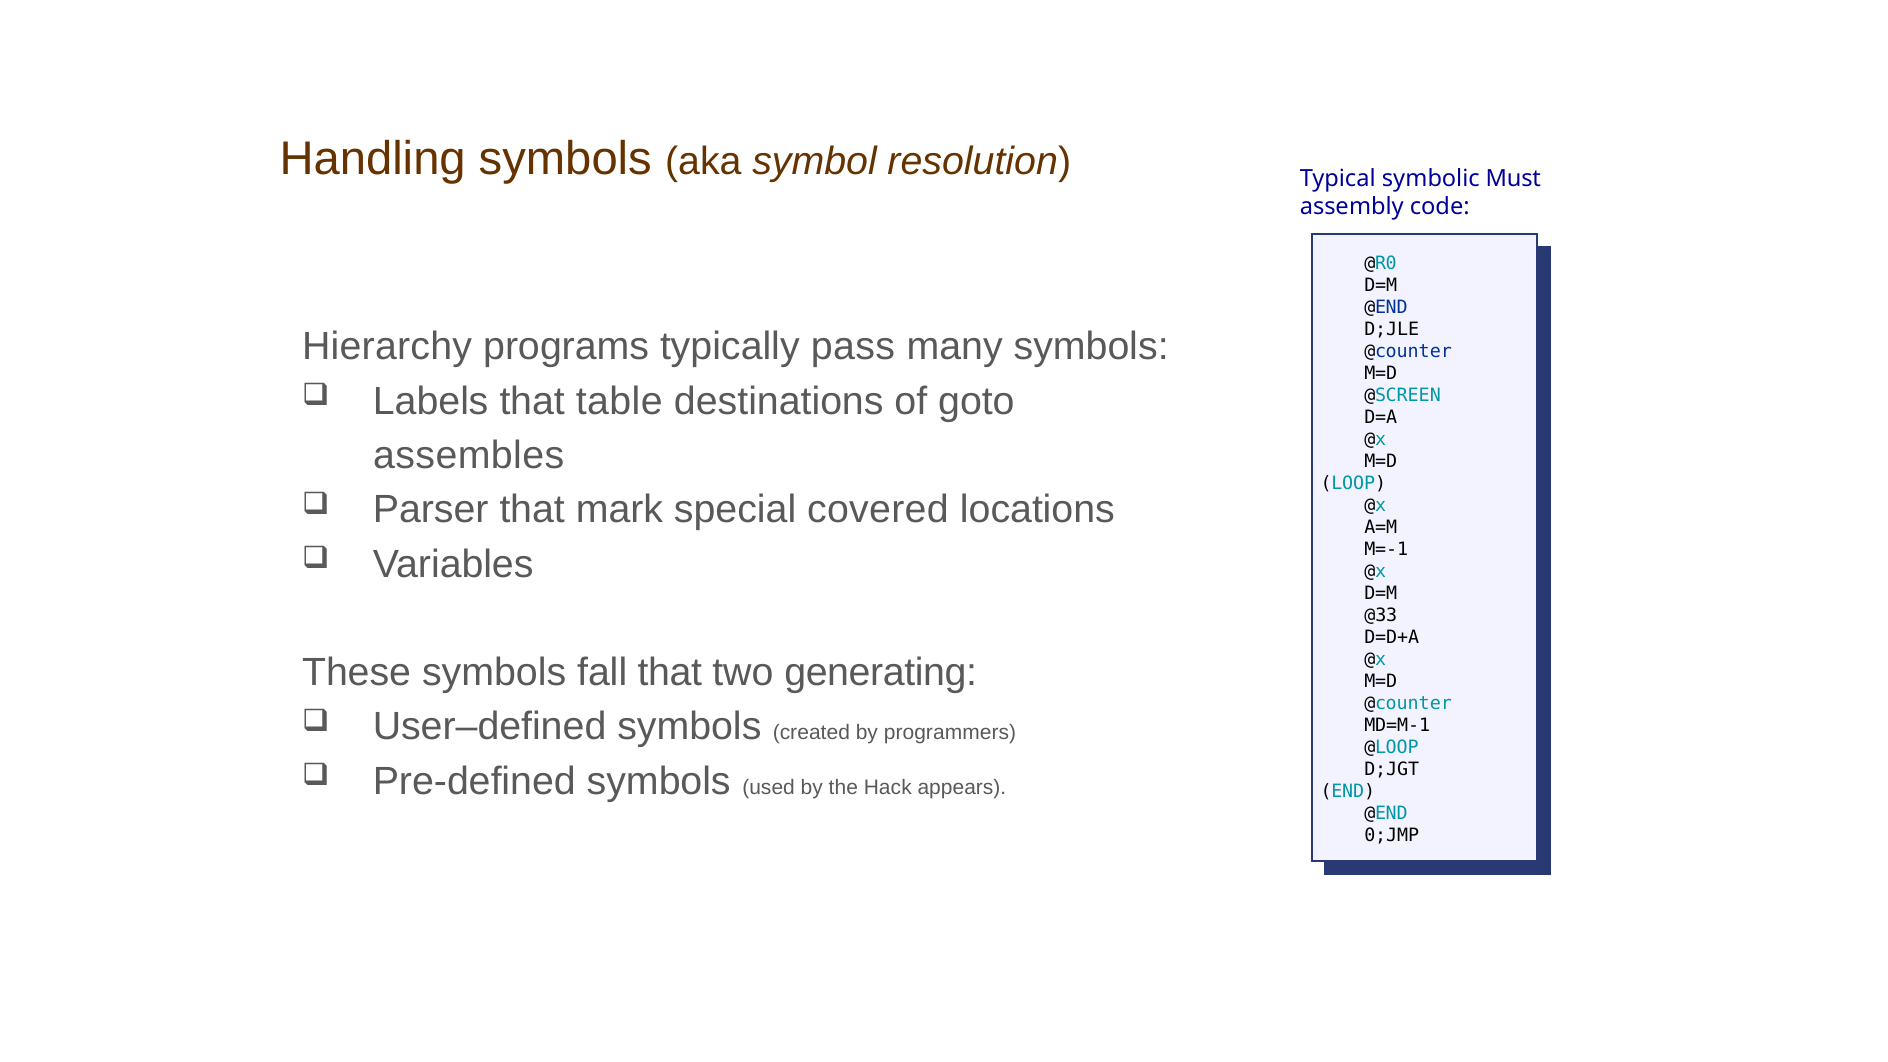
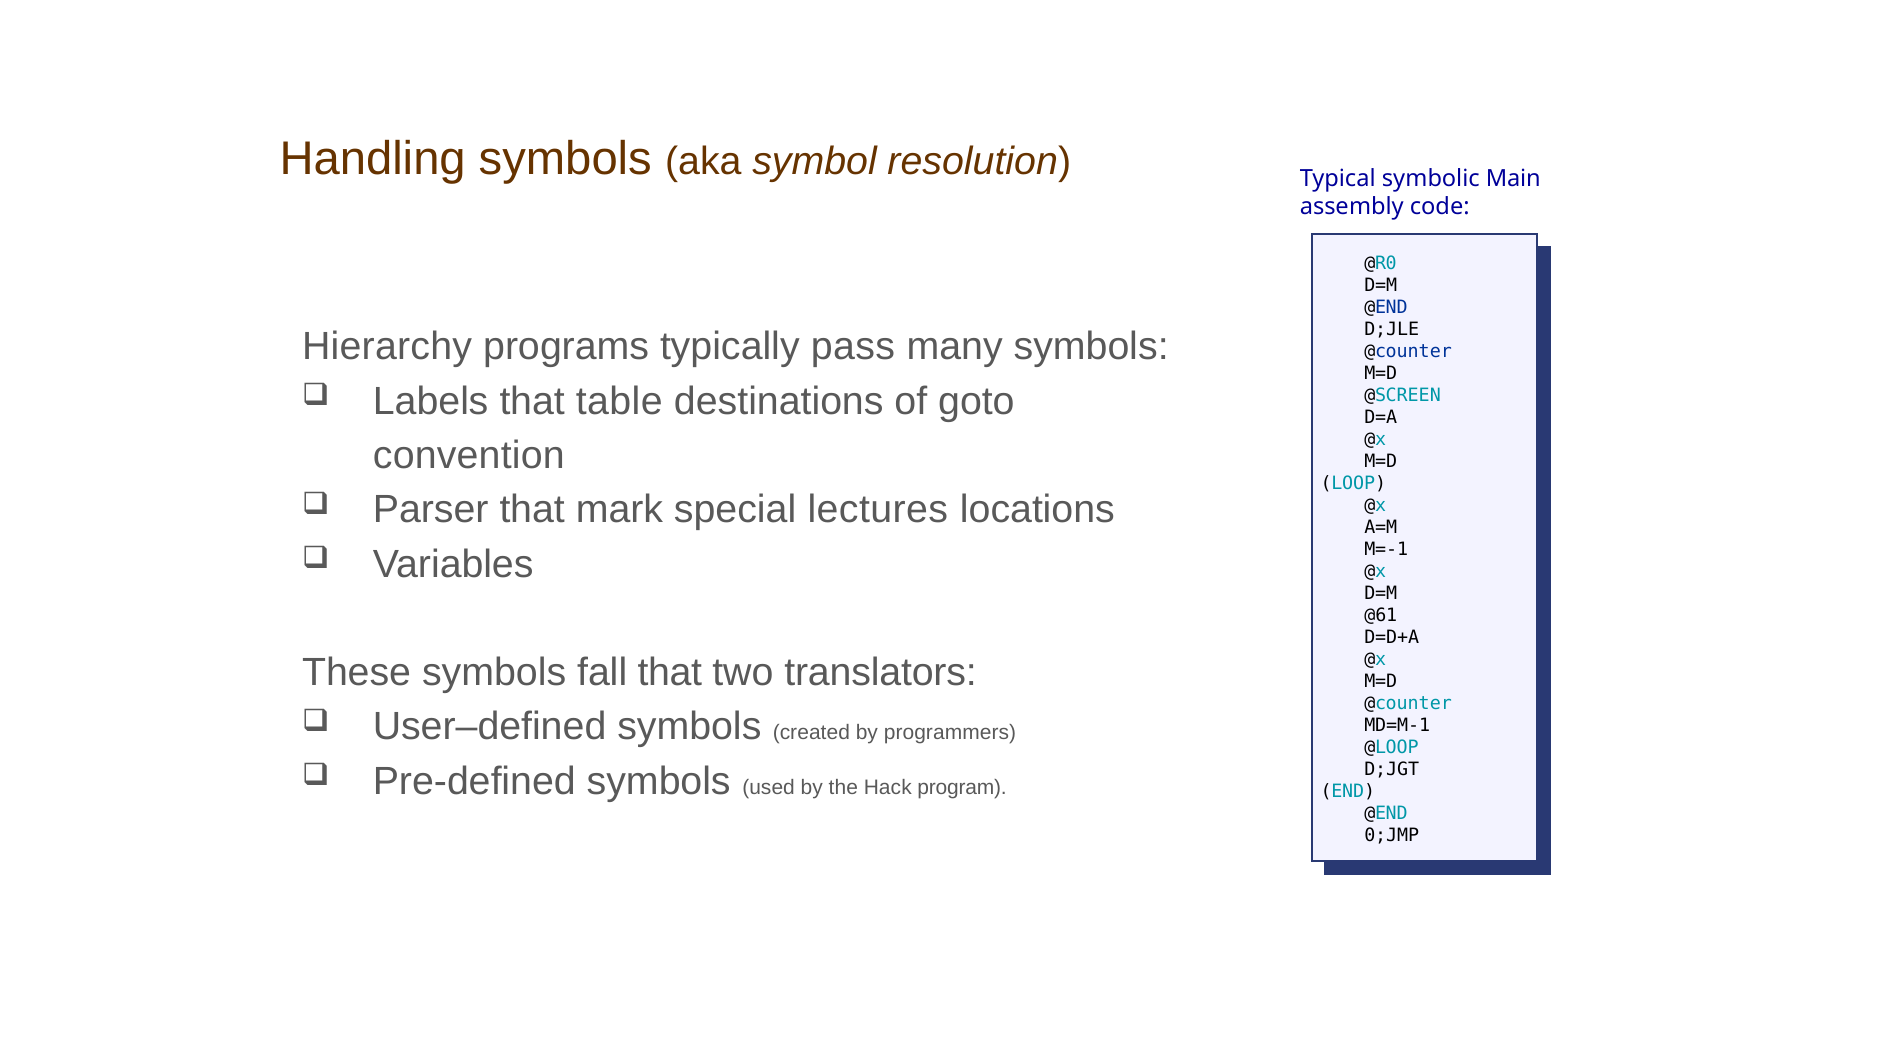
Must: Must -> Main
assembles: assembles -> convention
covered: covered -> lectures
@33: @33 -> @61
generating: generating -> translators
appears: appears -> program
